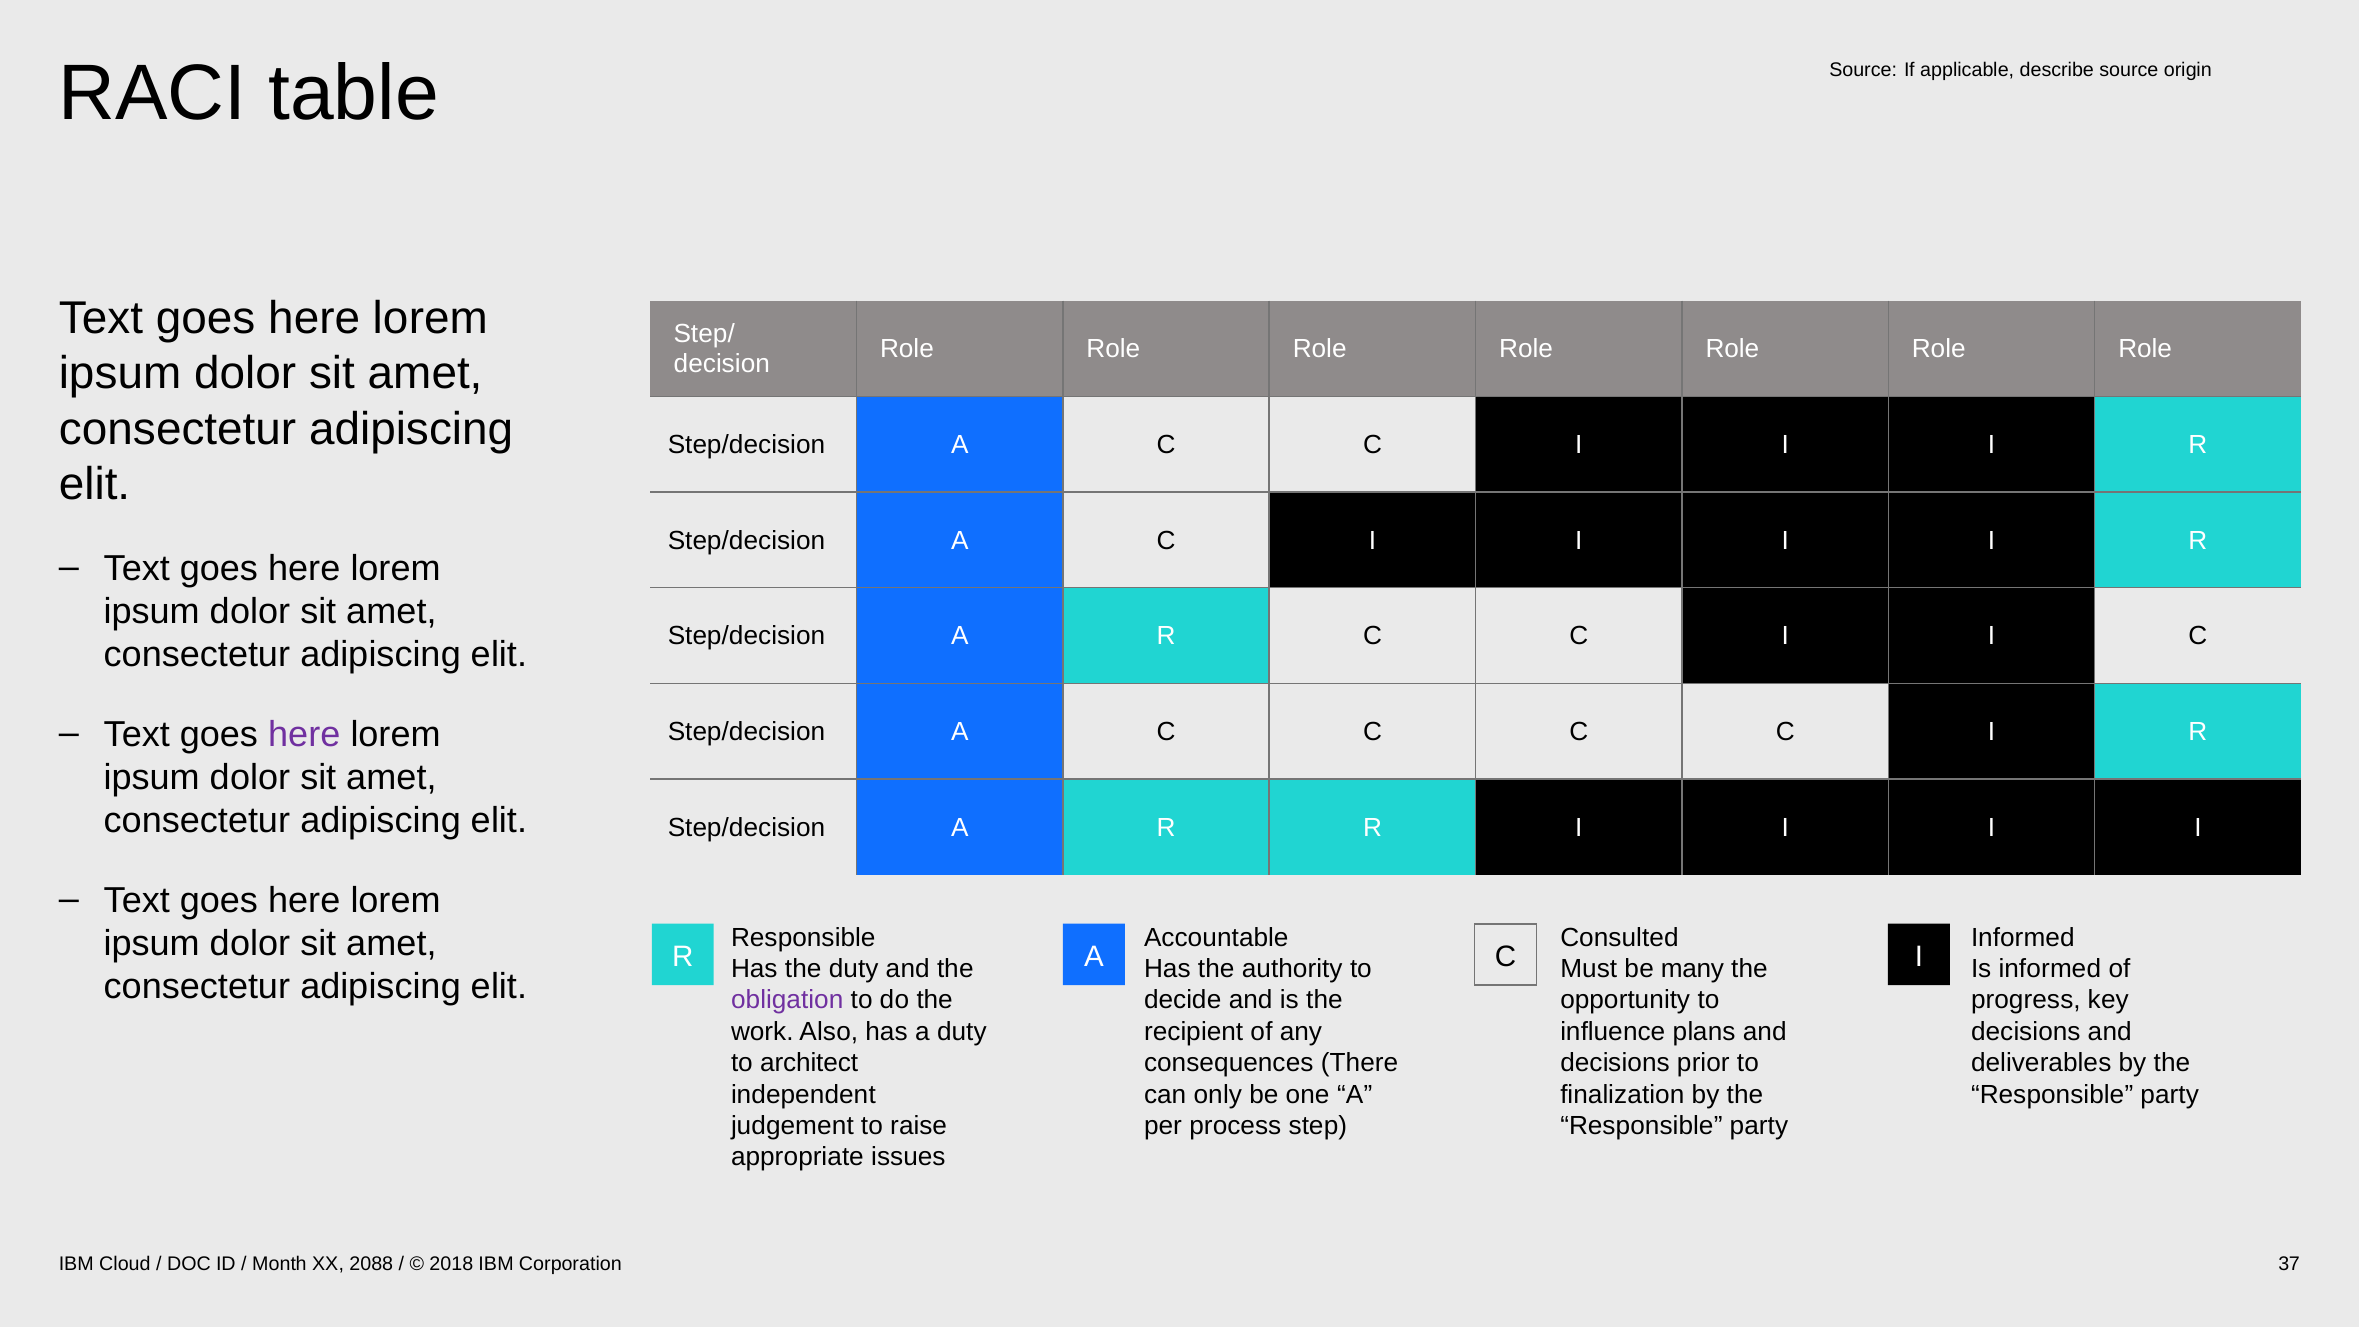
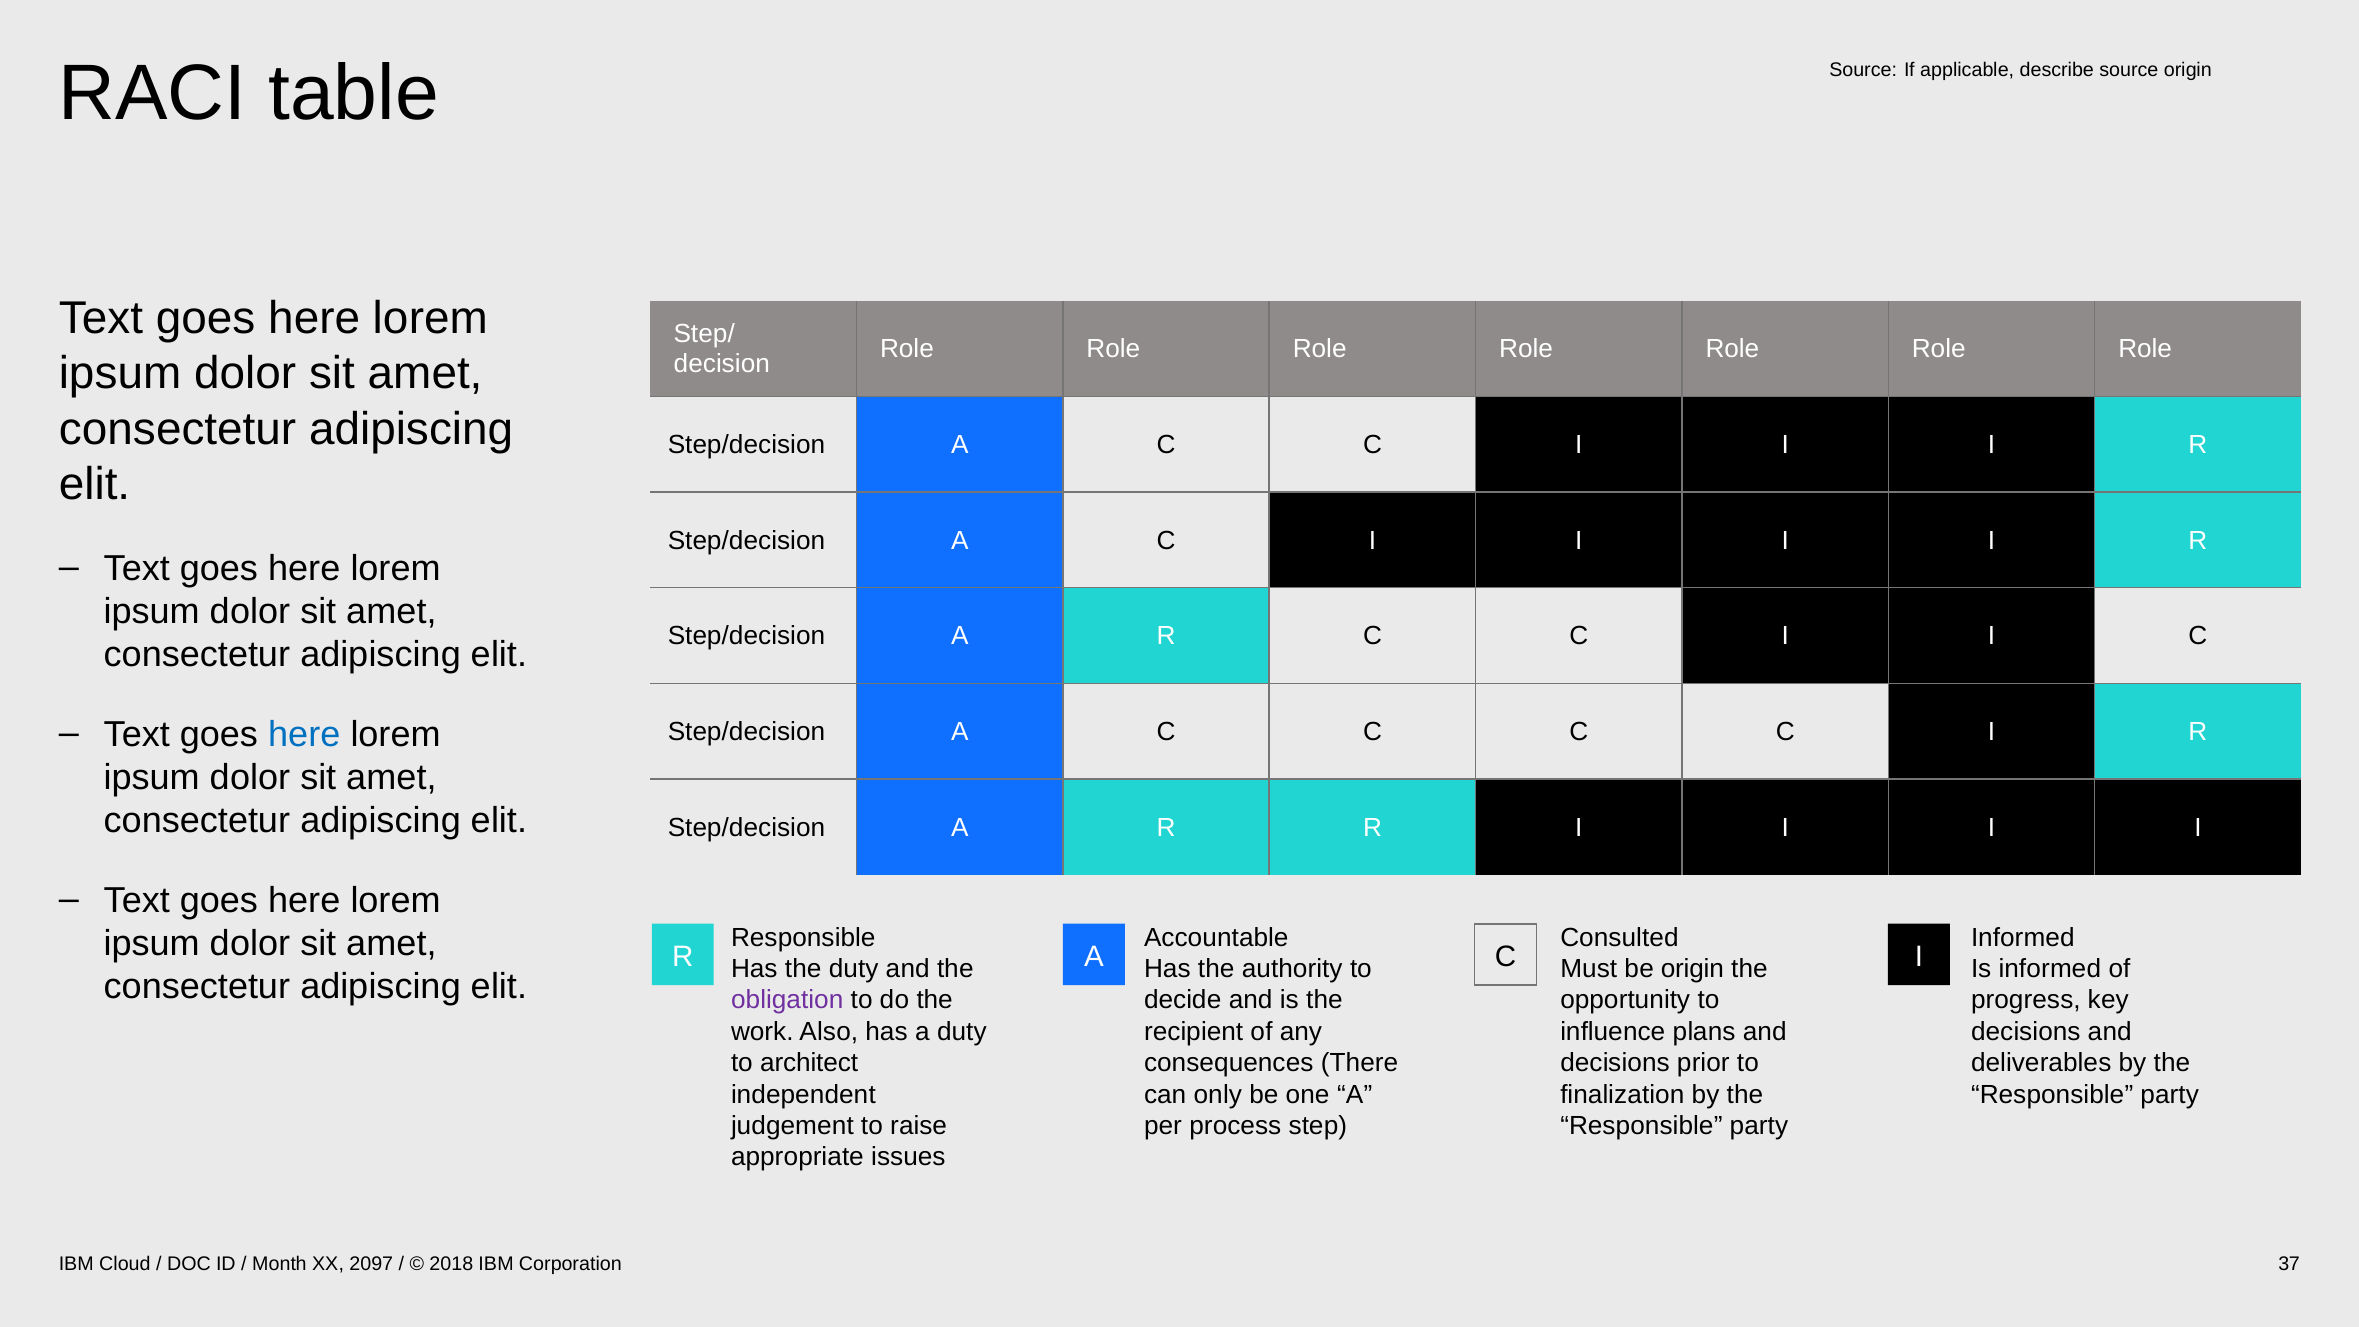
here at (304, 734) colour: purple -> blue
be many: many -> origin
2088: 2088 -> 2097
